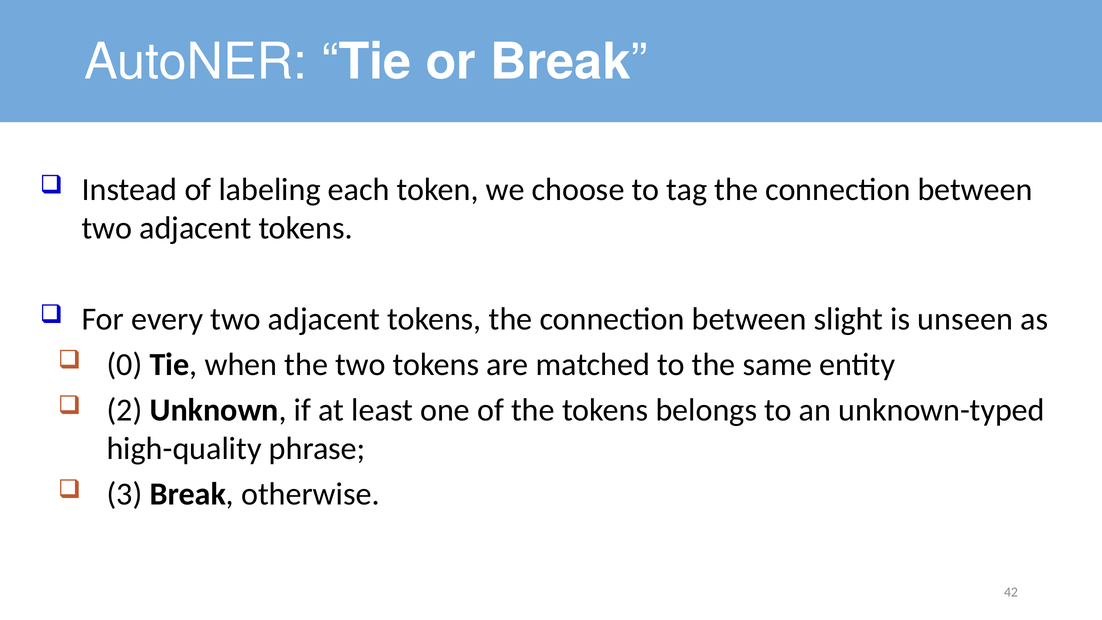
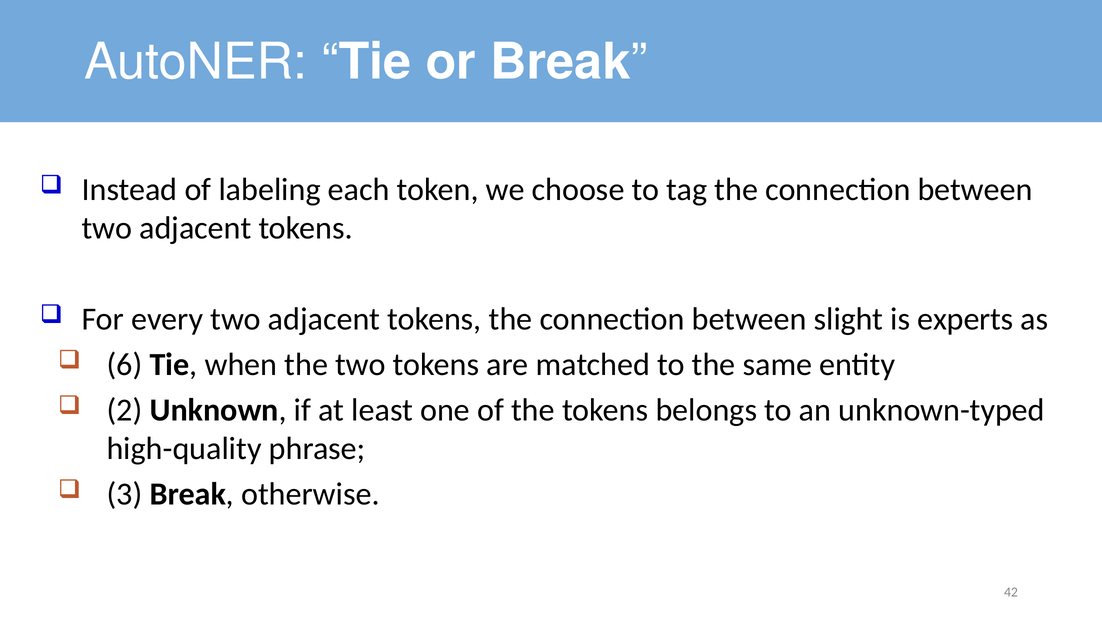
unseen: unseen -> experts
0: 0 -> 6
